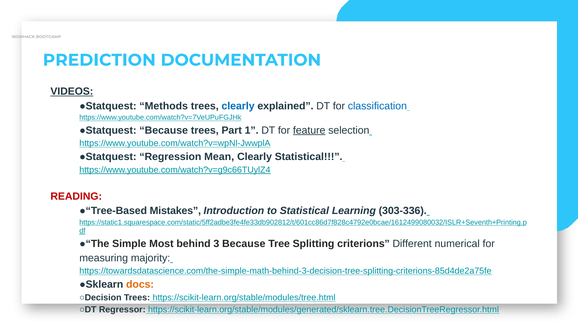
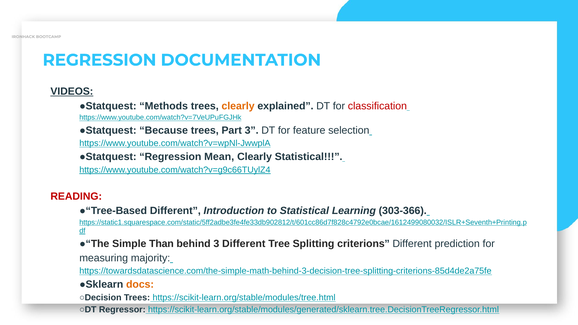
PREDICTION at (99, 60): PREDICTION -> REGRESSION
clearly at (238, 106) colour: blue -> orange
classification colour: blue -> red
Part 1: 1 -> 3
feature underline: present -> none
●“Tree-Based Mistakes: Mistakes -> Different
303-336: 303-336 -> 303-366
Most: Most -> Than
3 Because: Because -> Different
numerical: numerical -> prediction
